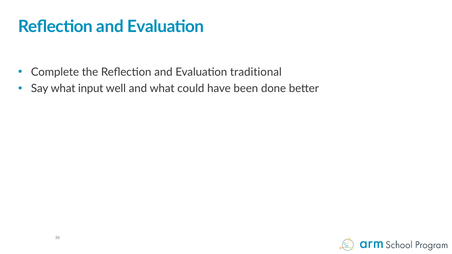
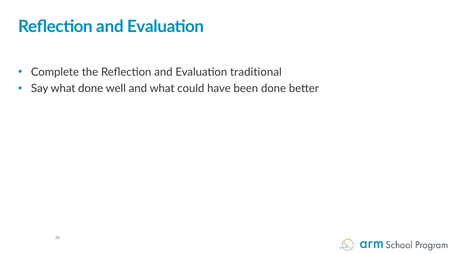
what input: input -> done
